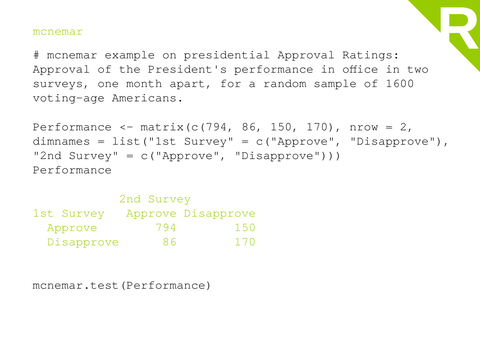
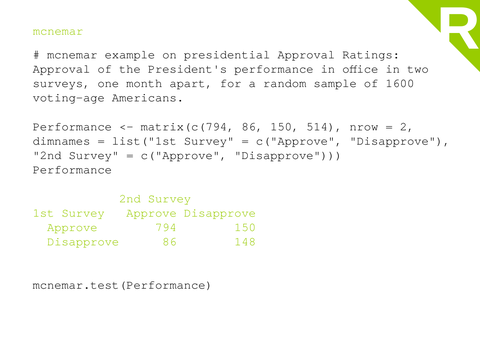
150 170: 170 -> 514
86 170: 170 -> 148
